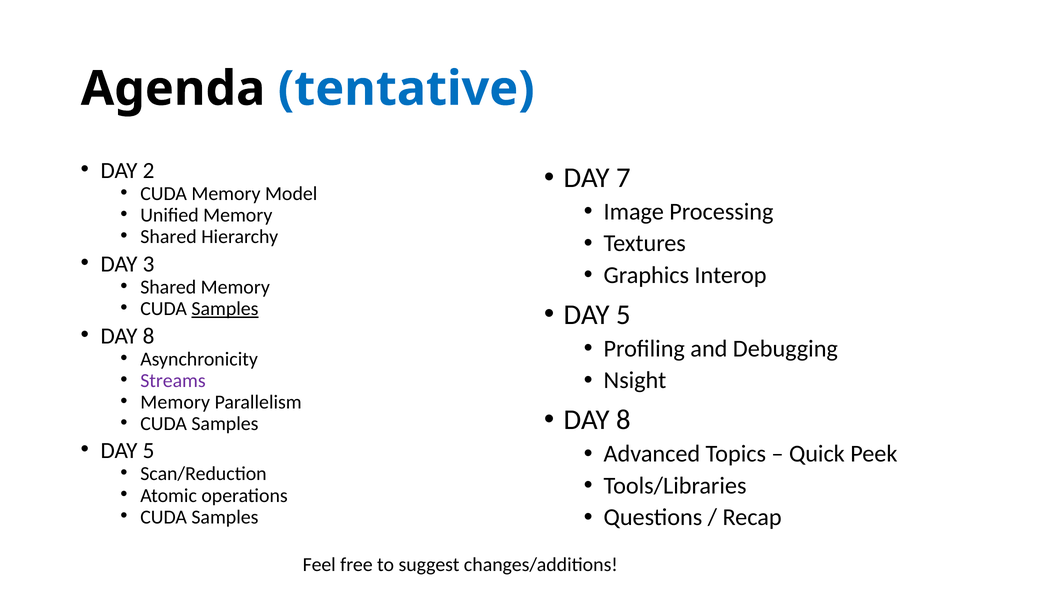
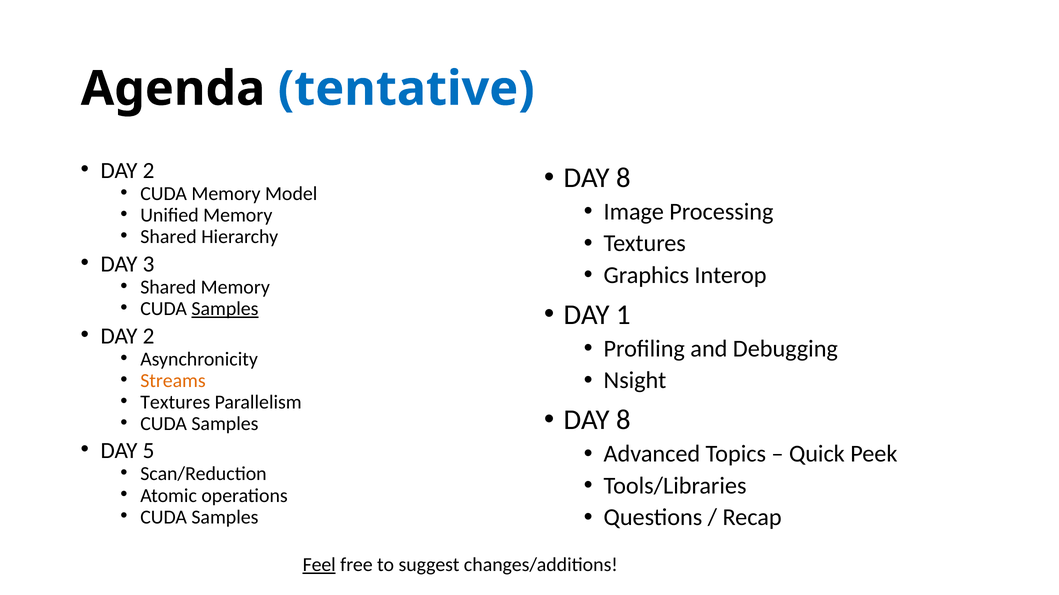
7 at (623, 178): 7 -> 8
5 at (623, 315): 5 -> 1
8 at (149, 336): 8 -> 2
Streams colour: purple -> orange
Memory at (175, 403): Memory -> Textures
Feel underline: none -> present
